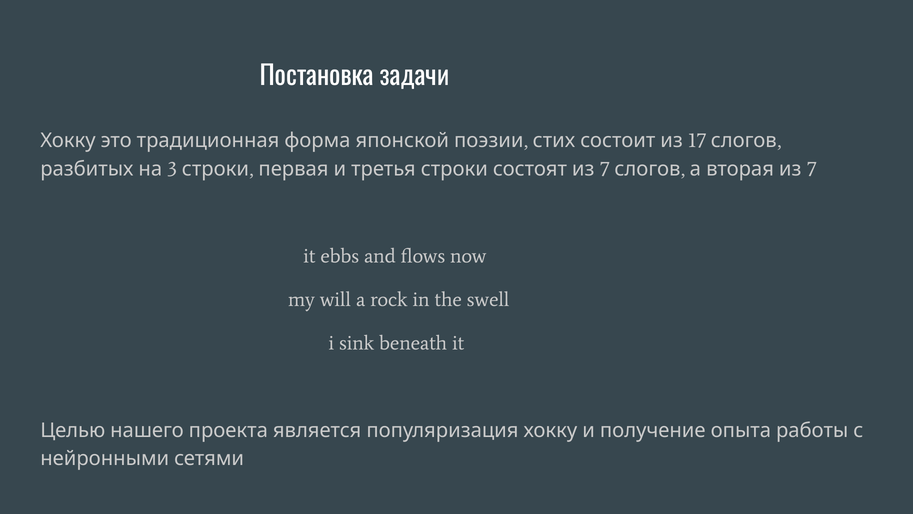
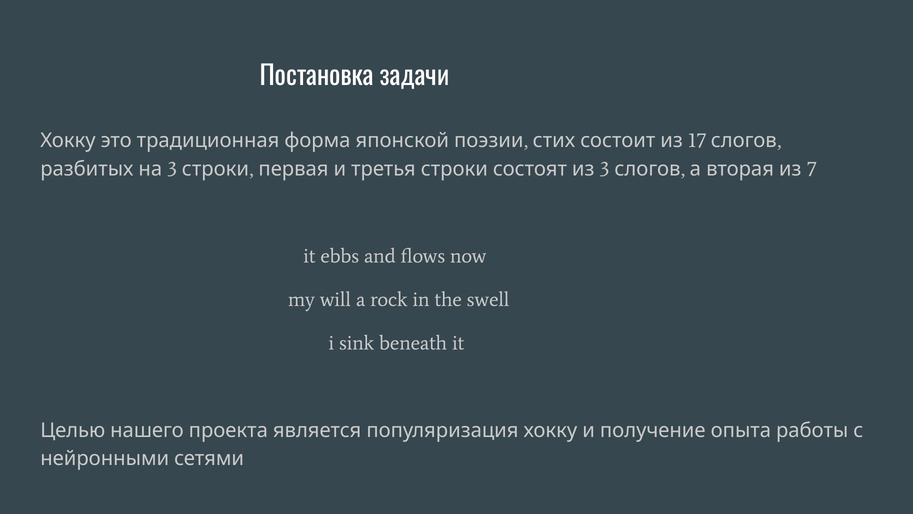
7 at (605, 169): 7 -> 3
